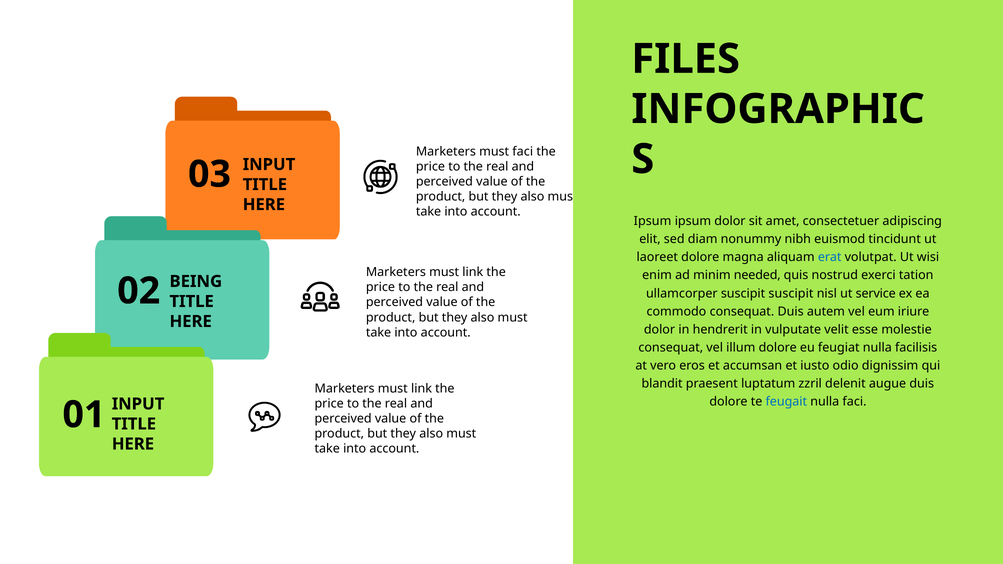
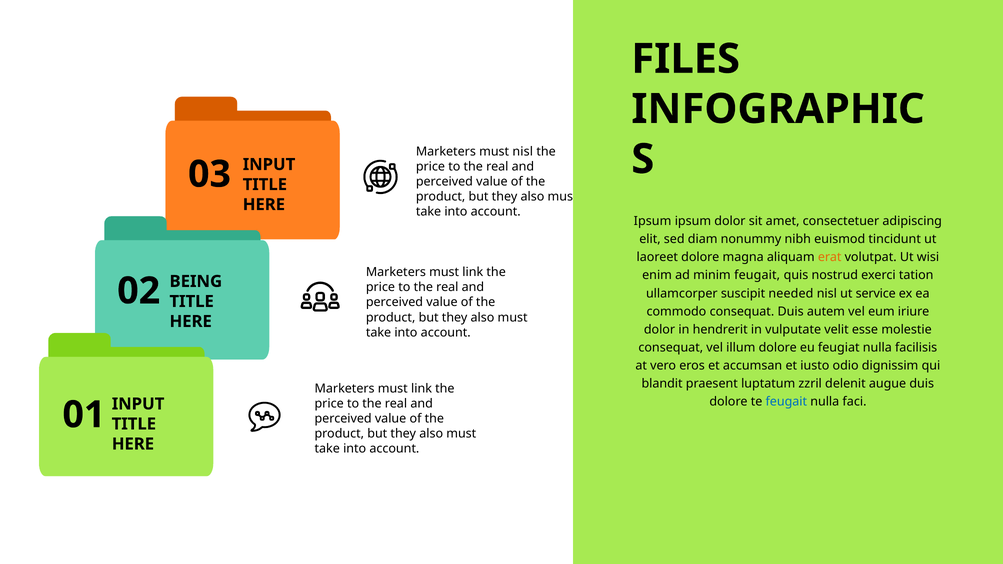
must faci: faci -> nisl
erat colour: blue -> orange
minim needed: needed -> feugait
suscipit suscipit: suscipit -> needed
